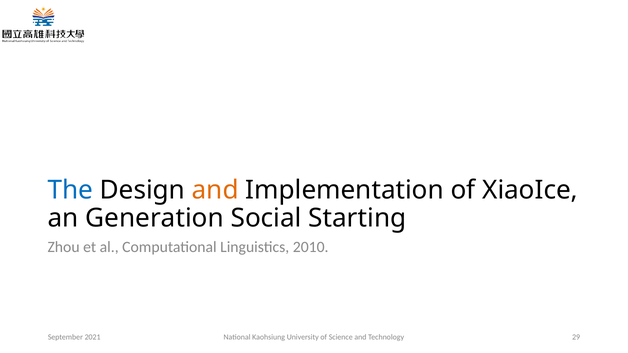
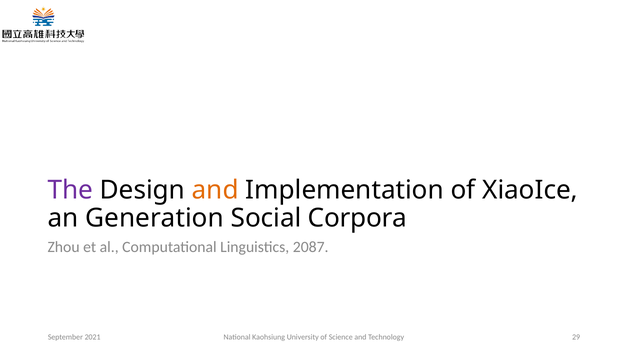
The colour: blue -> purple
Starting: Starting -> Corpora
2010: 2010 -> 2087
